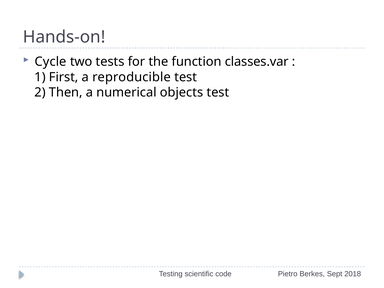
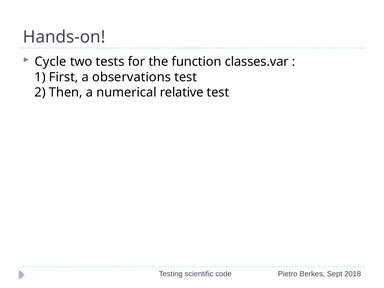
reproducible: reproducible -> observations
objects: objects -> relative
